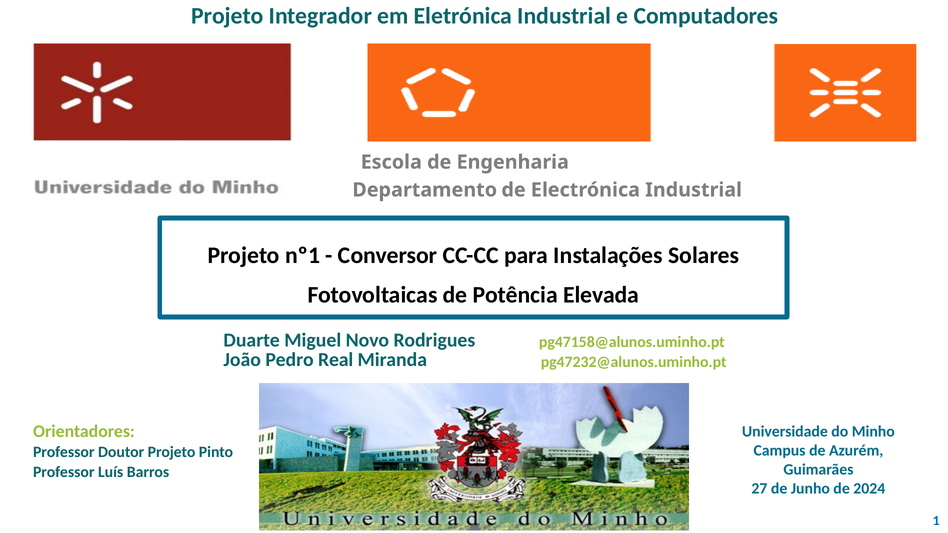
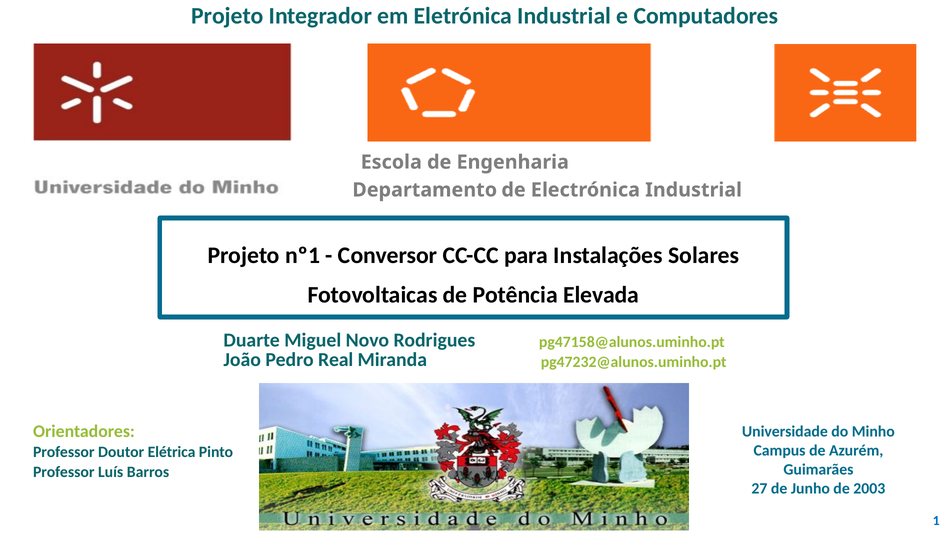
Doutor Projeto: Projeto -> Elétrica
2024: 2024 -> 2003
